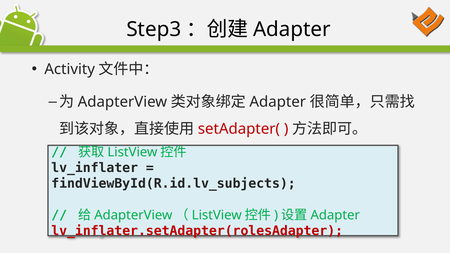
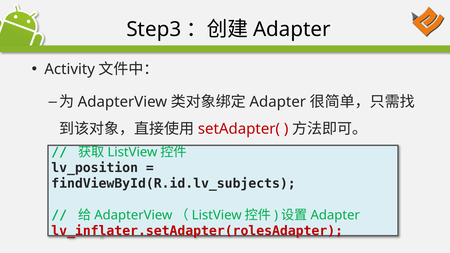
lv_inflater: lv_inflater -> lv_position
